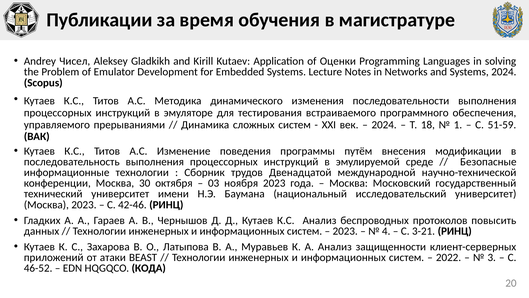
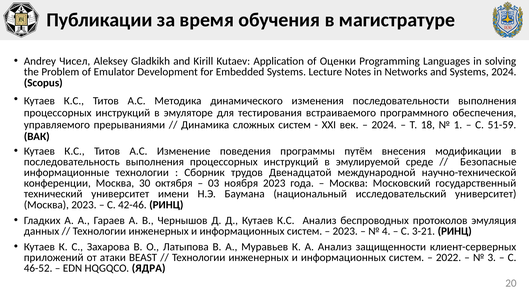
повысить: повысить -> эмуляция
КОДА: КОДА -> ЯДРА
